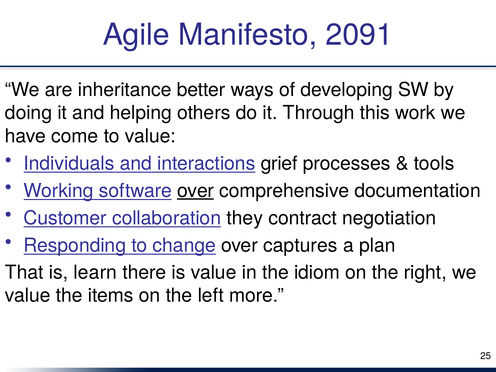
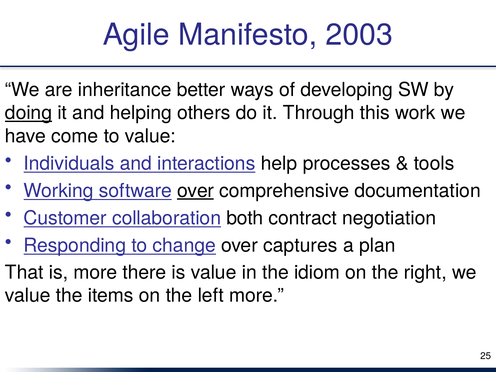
2091: 2091 -> 2003
doing underline: none -> present
grief: grief -> help
they: they -> both
is learn: learn -> more
